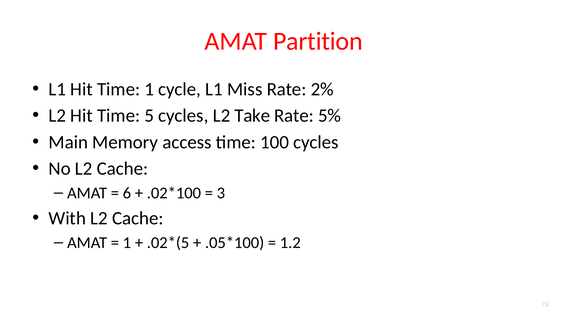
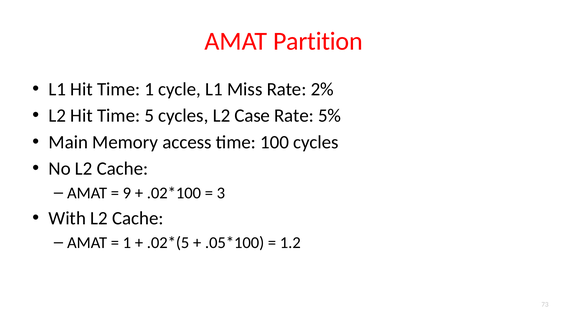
Take: Take -> Case
6: 6 -> 9
